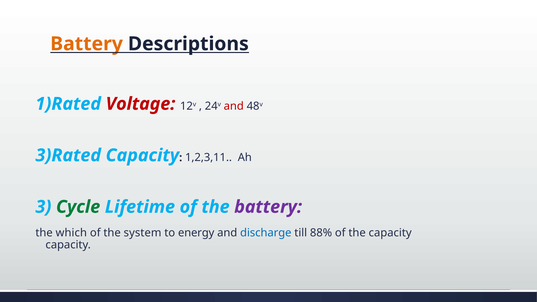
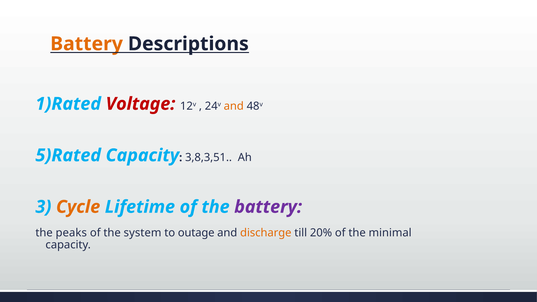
and at (234, 106) colour: red -> orange
3)Rated: 3)Rated -> 5)Rated
1,2,3,11: 1,2,3,11 -> 3,8,3,51
Cycle colour: green -> orange
which: which -> peaks
energy: energy -> outage
discharge colour: blue -> orange
88%: 88% -> 20%
the capacity: capacity -> minimal
